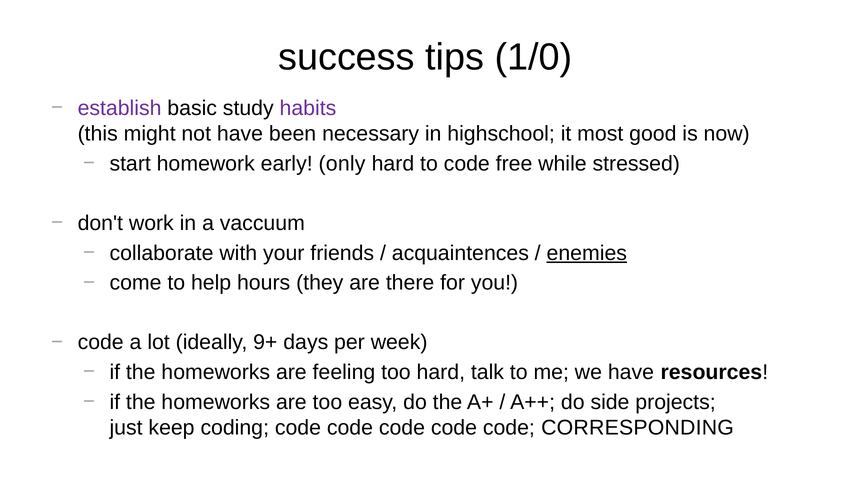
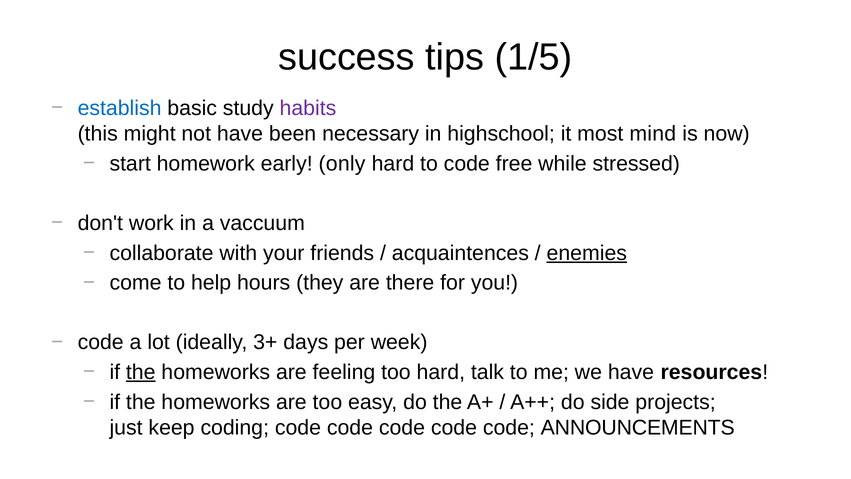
1/0: 1/0 -> 1/5
establish colour: purple -> blue
good: good -> mind
9+: 9+ -> 3+
the at (141, 372) underline: none -> present
CORRESPONDING: CORRESPONDING -> ANNOUNCEMENTS
